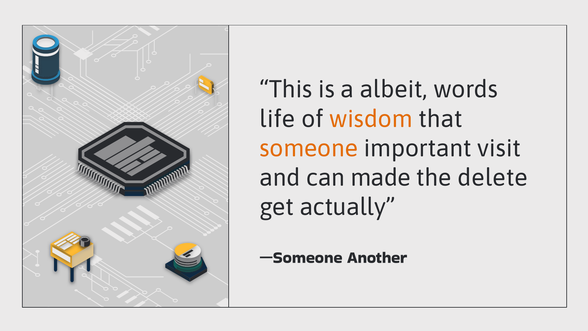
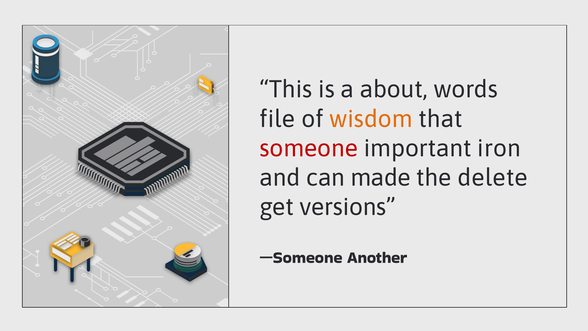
albeit: albeit -> about
life: life -> file
someone colour: orange -> red
visit: visit -> iron
actually: actually -> versions
